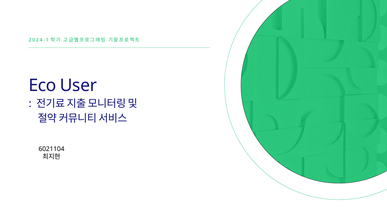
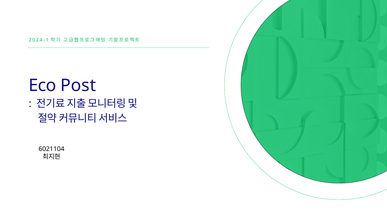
User: User -> Post
